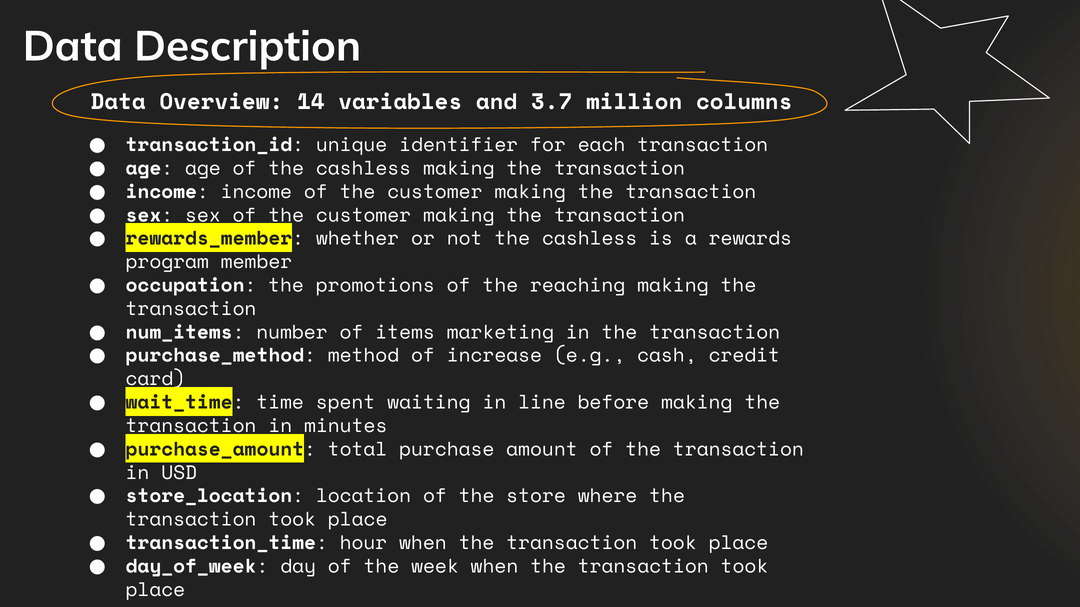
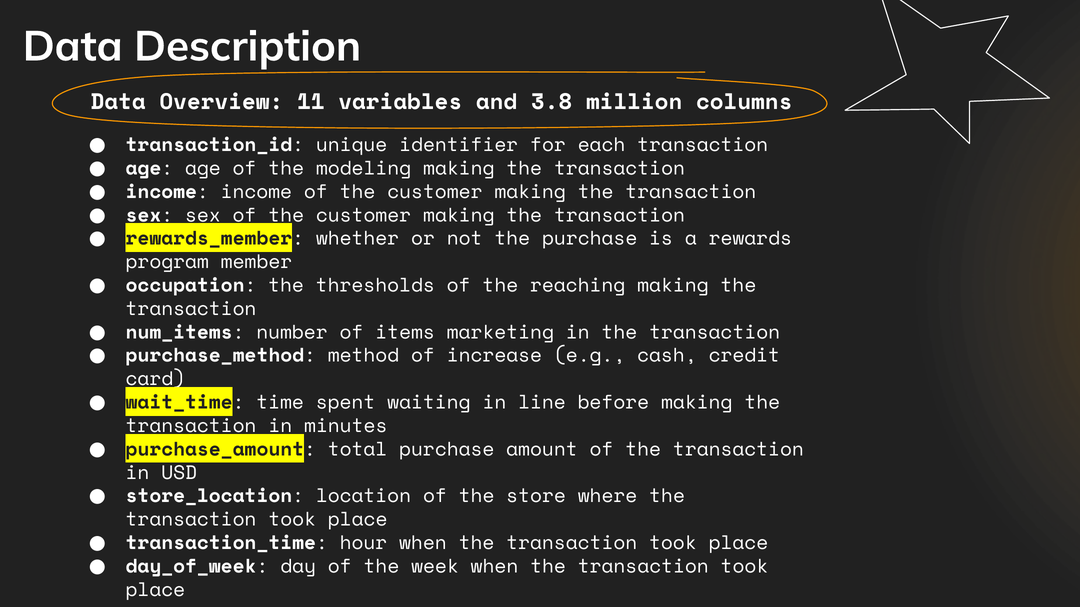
14: 14 -> 11
3.7: 3.7 -> 3.8
of the cashless: cashless -> modeling
not the cashless: cashless -> purchase
promotions: promotions -> thresholds
